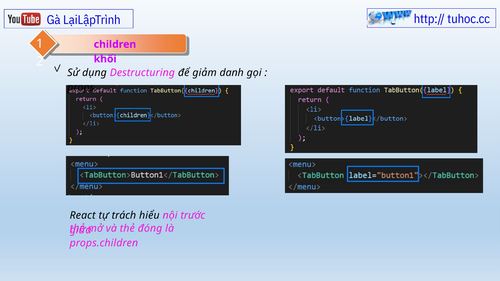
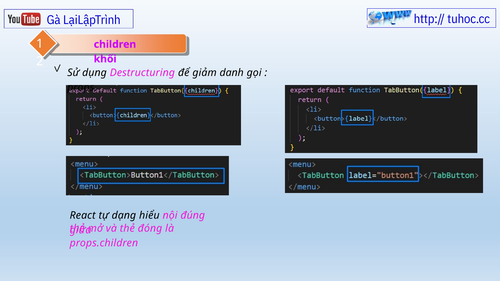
trách: trách -> dạng
trước: trước -> đúng
